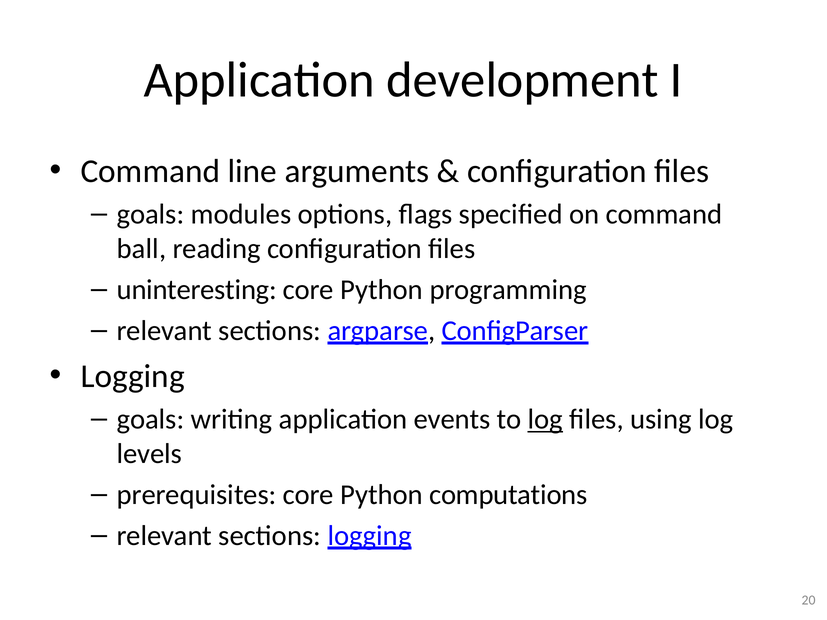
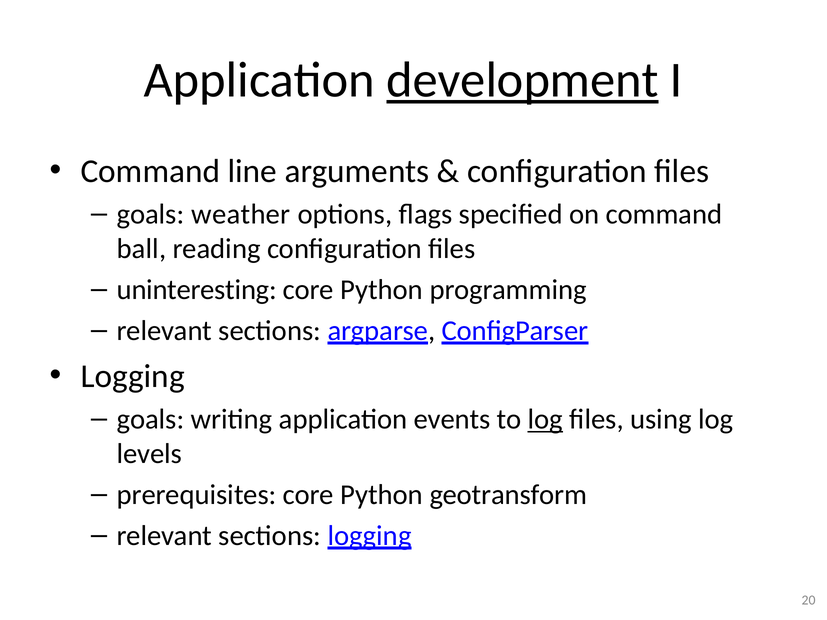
development underline: none -> present
modules: modules -> weather
computations: computations -> geotransform
